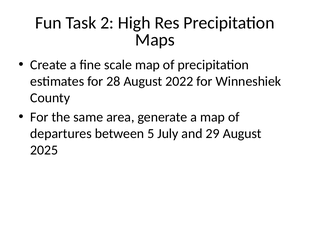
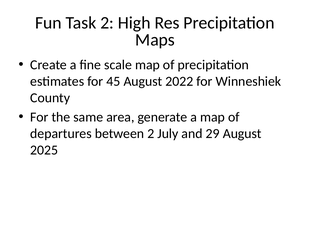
28: 28 -> 45
between 5: 5 -> 2
